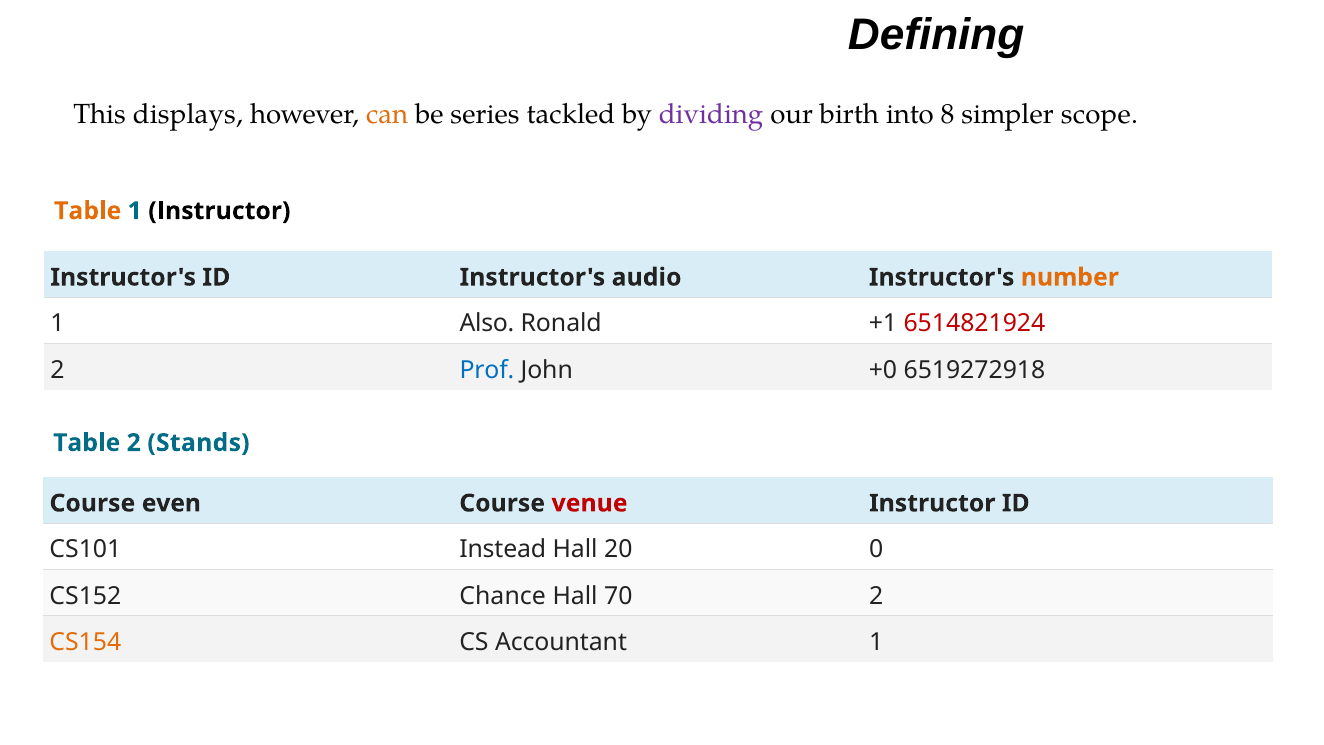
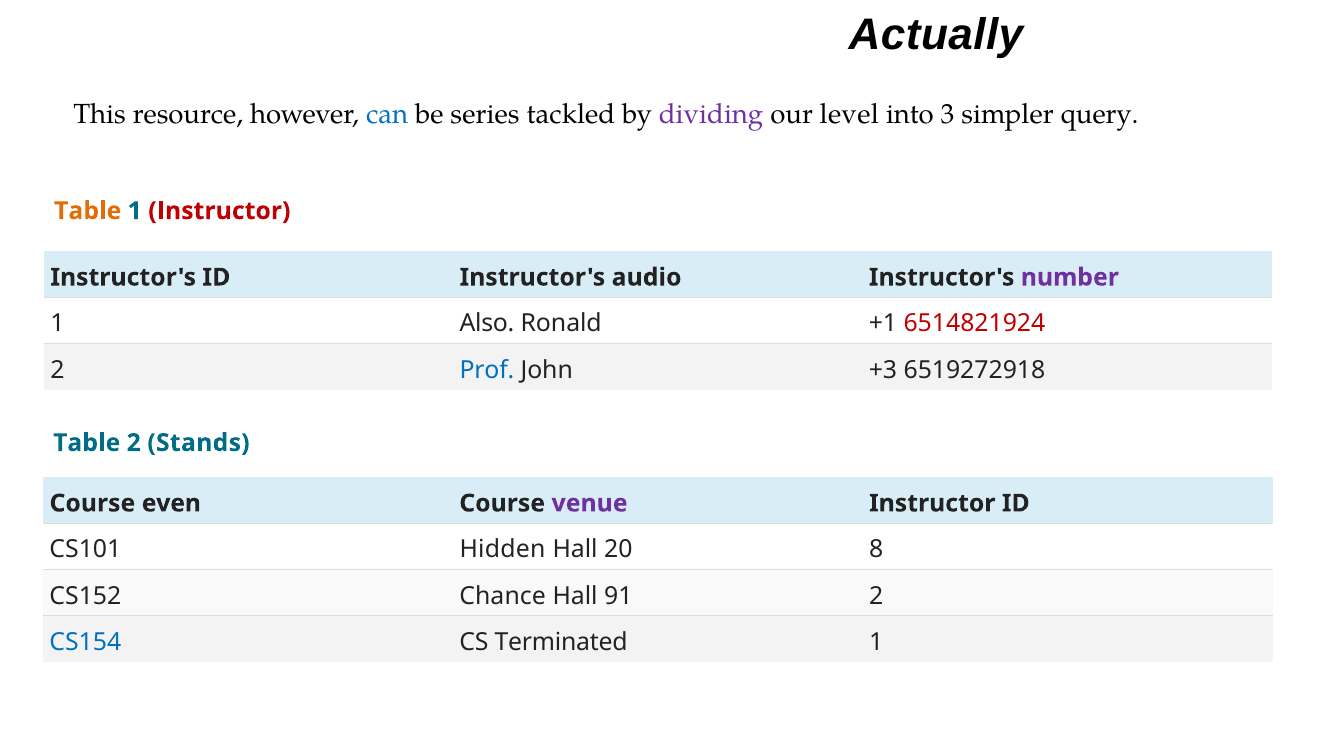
Defining: Defining -> Actually
displays: displays -> resource
can colour: orange -> blue
birth: birth -> level
8: 8 -> 3
scope: scope -> query
Instructor at (219, 211) colour: black -> red
number colour: orange -> purple
+0: +0 -> +3
venue colour: red -> purple
Instead: Instead -> Hidden
0: 0 -> 8
70: 70 -> 91
CS154 colour: orange -> blue
Accountant: Accountant -> Terminated
